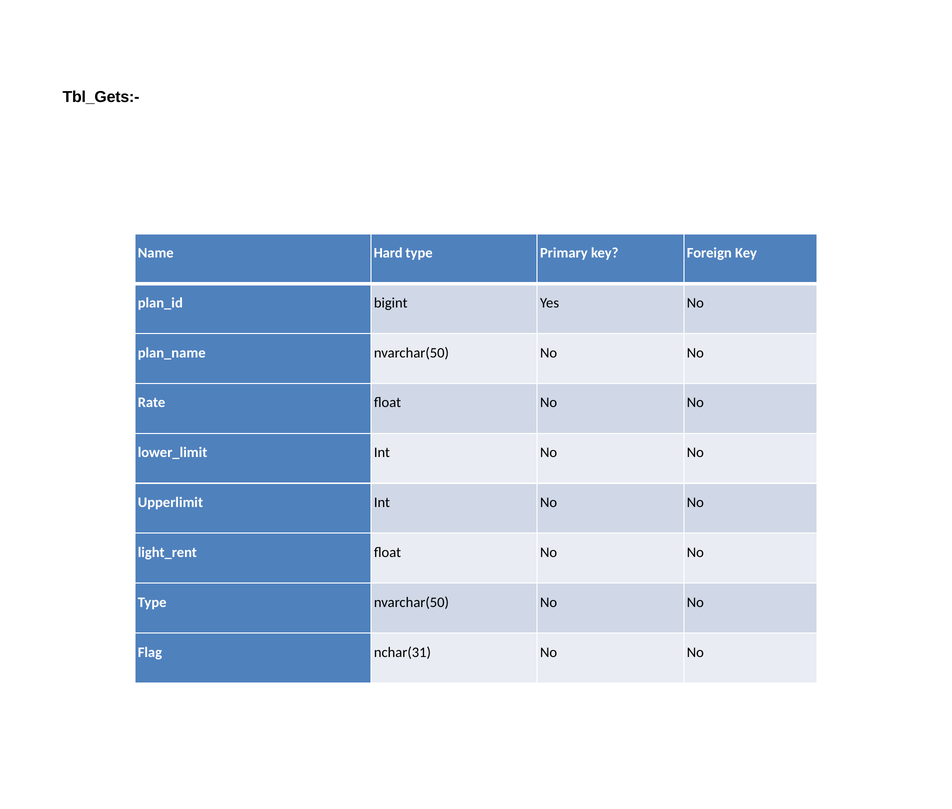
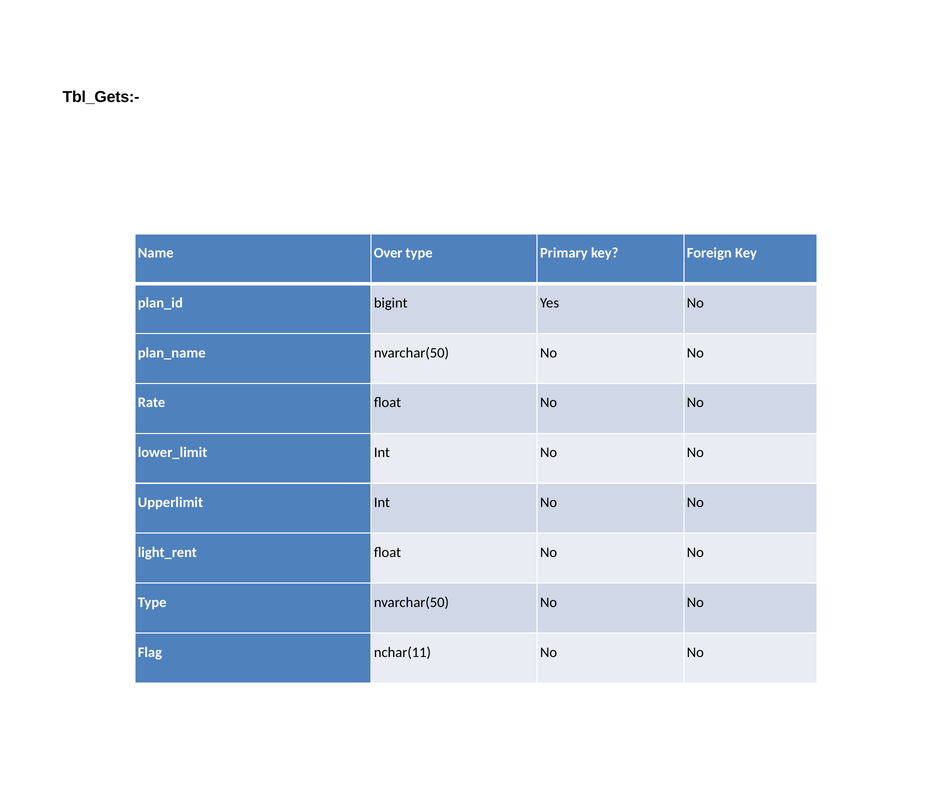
Hard: Hard -> Over
nchar(31: nchar(31 -> nchar(11
